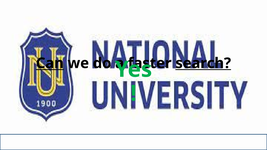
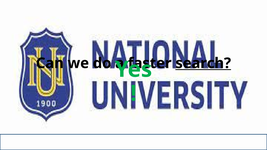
Can underline: present -> none
